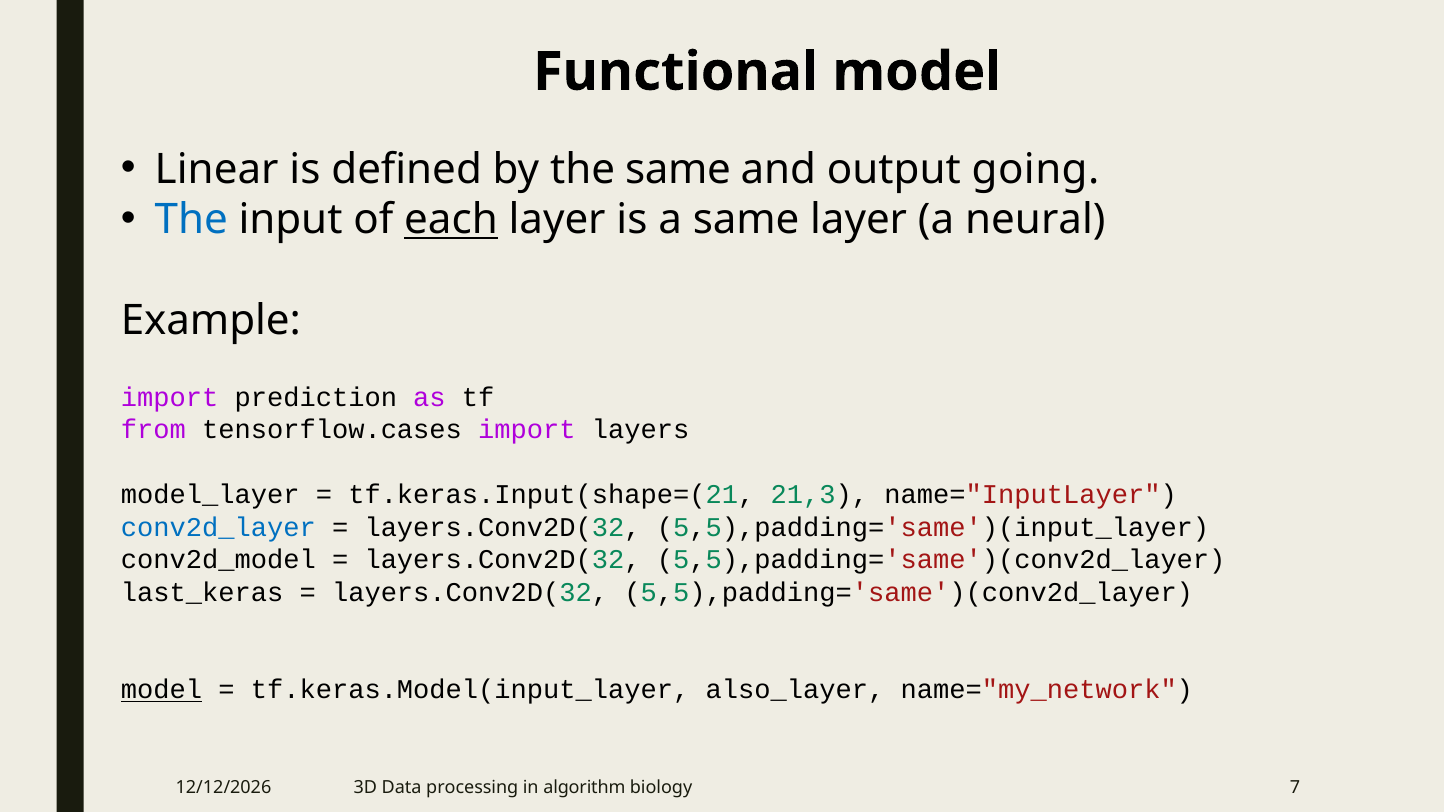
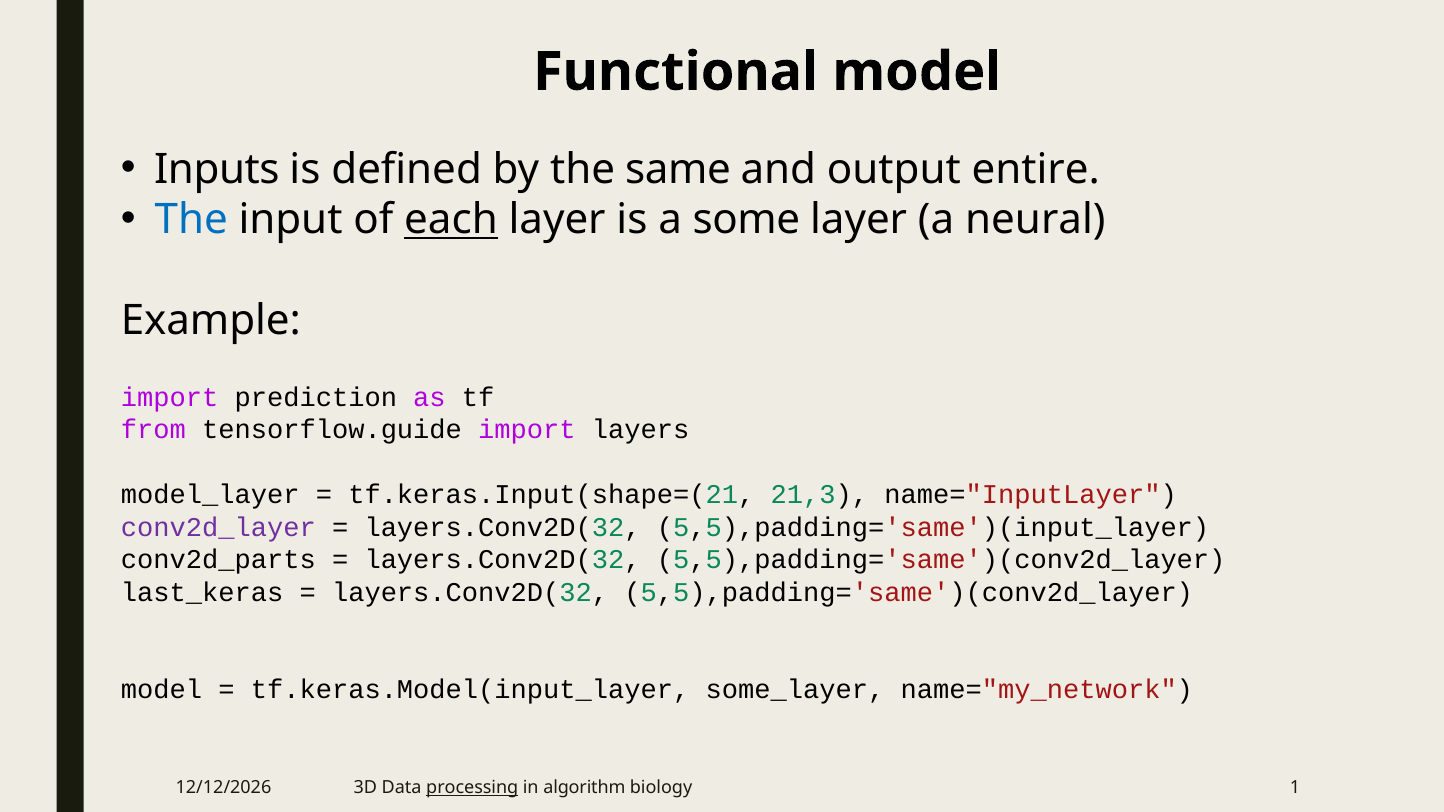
Linear: Linear -> Inputs
going: going -> entire
a same: same -> some
tensorflow.cases: tensorflow.cases -> tensorflow.guide
conv2d_layer colour: blue -> purple
conv2d_model: conv2d_model -> conv2d_parts
model at (161, 690) underline: present -> none
also_layer: also_layer -> some_layer
processing underline: none -> present
7: 7 -> 1
